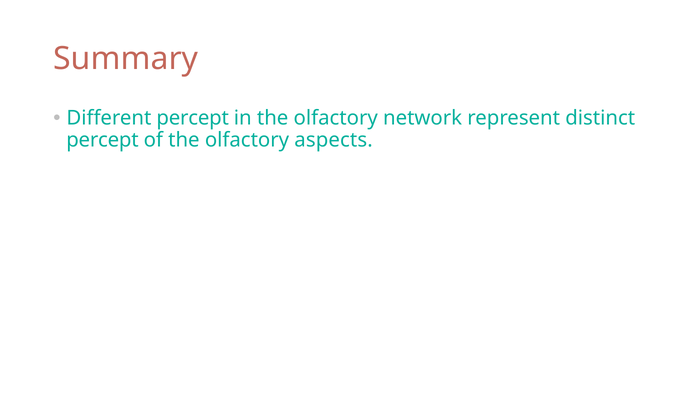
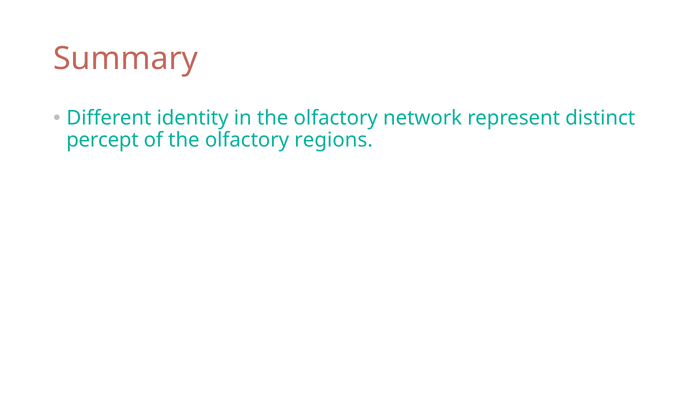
Different percept: percept -> identity
aspects: aspects -> regions
